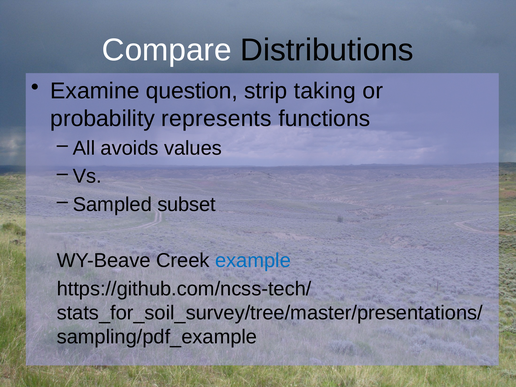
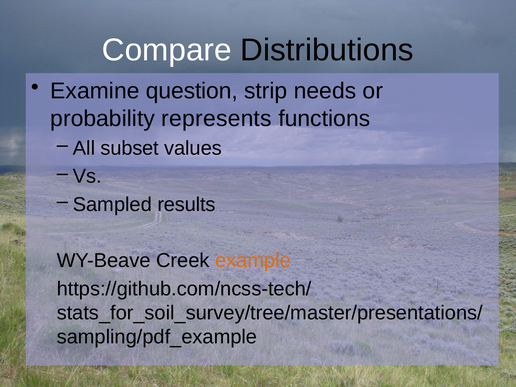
taking: taking -> needs
avoids: avoids -> subset
subset: subset -> results
example colour: blue -> orange
